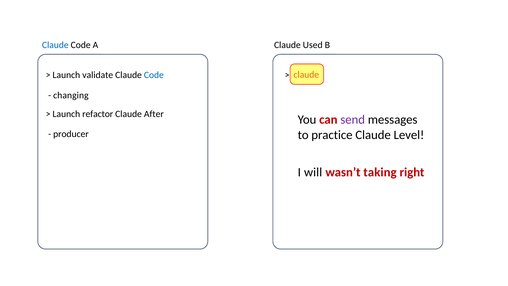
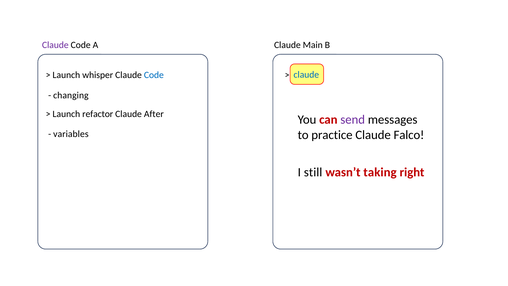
Claude at (55, 45) colour: blue -> purple
Used: Used -> Main
claude at (306, 75) colour: orange -> blue
validate: validate -> whisper
Level: Level -> Falco
producer: producer -> variables
will: will -> still
